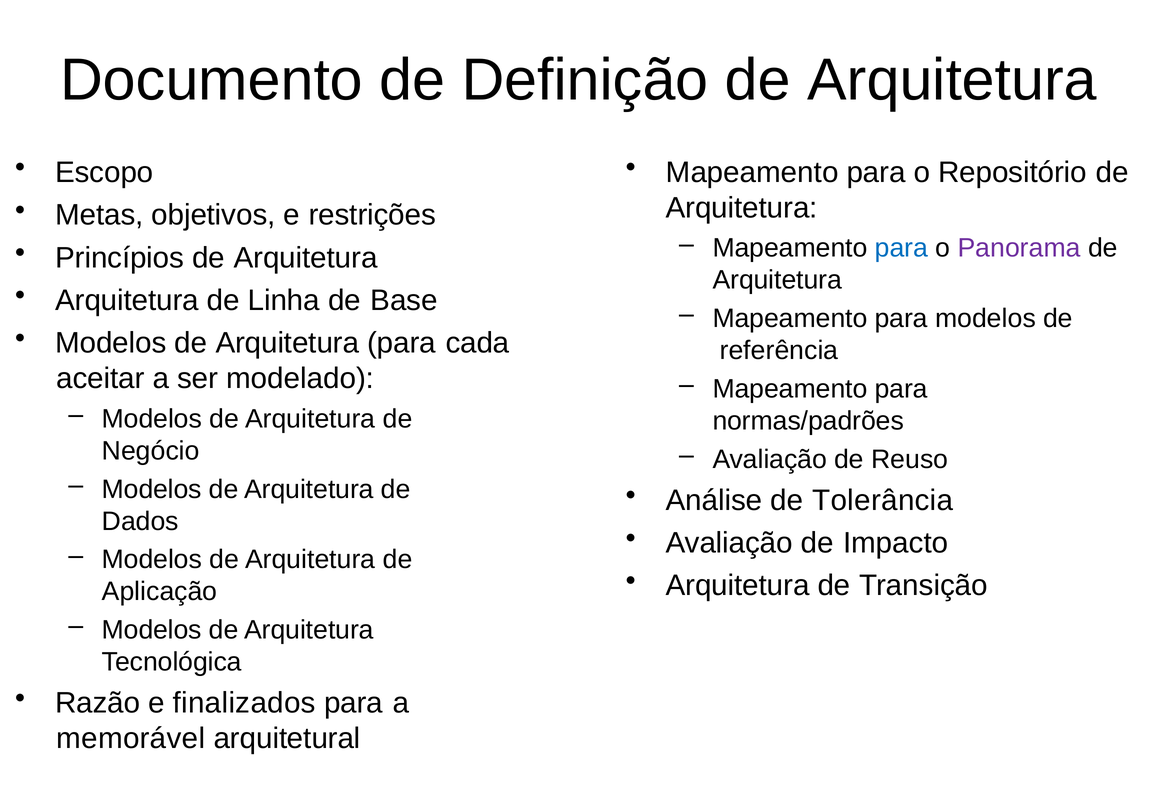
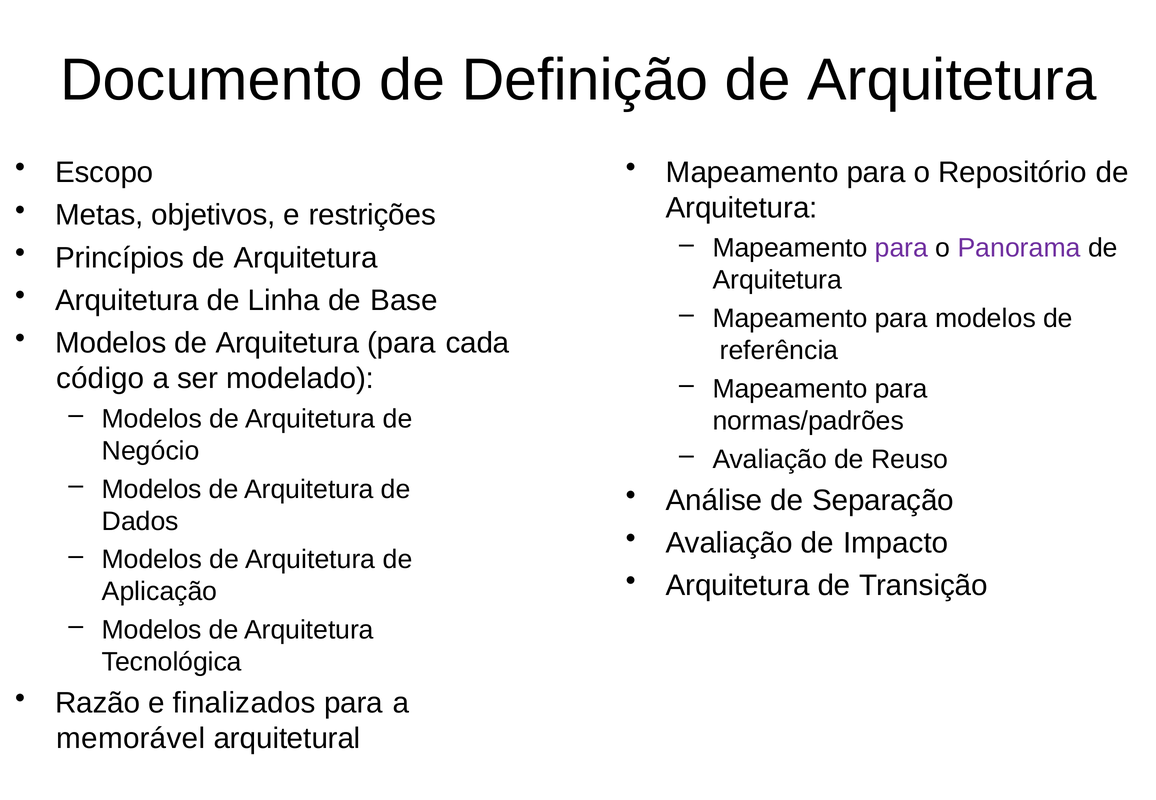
para at (901, 248) colour: blue -> purple
aceitar: aceitar -> código
Tolerância: Tolerância -> Separação
